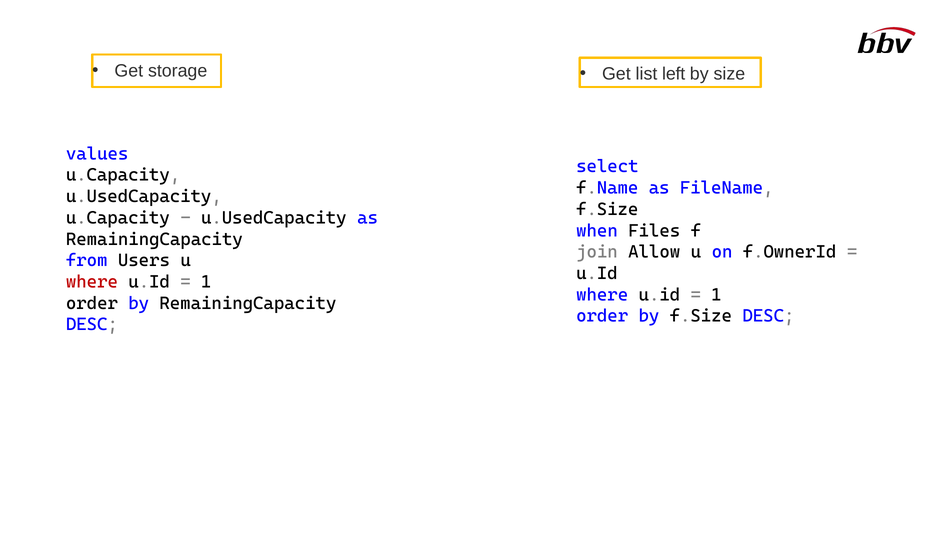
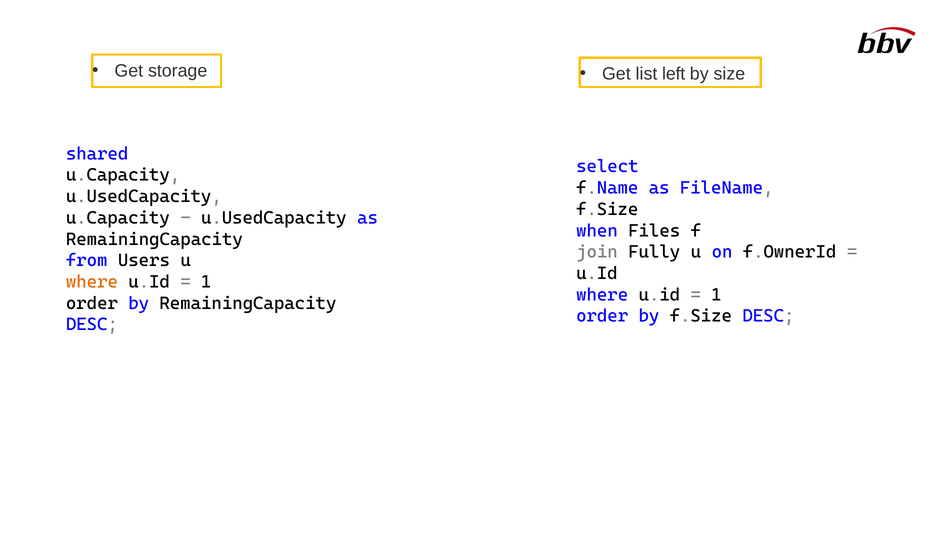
values: values -> shared
Allow: Allow -> Fully
where at (92, 282) colour: red -> orange
